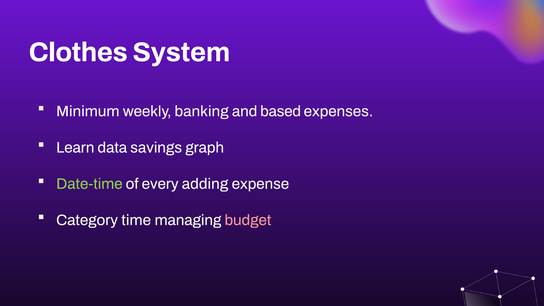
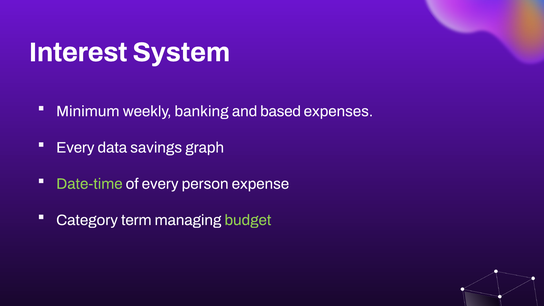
Clothes: Clothes -> Interest
Learn at (75, 148): Learn -> Every
adding: adding -> person
time: time -> term
budget colour: pink -> light green
